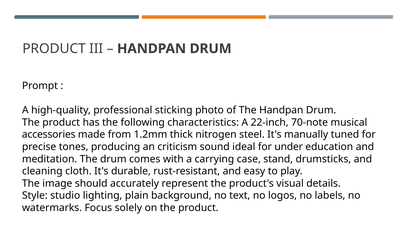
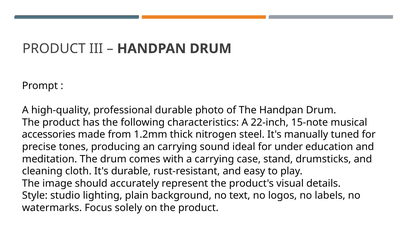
professional sticking: sticking -> durable
70-note: 70-note -> 15-note
an criticism: criticism -> carrying
